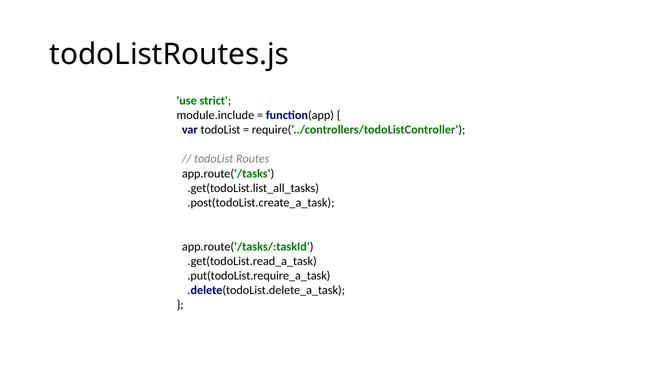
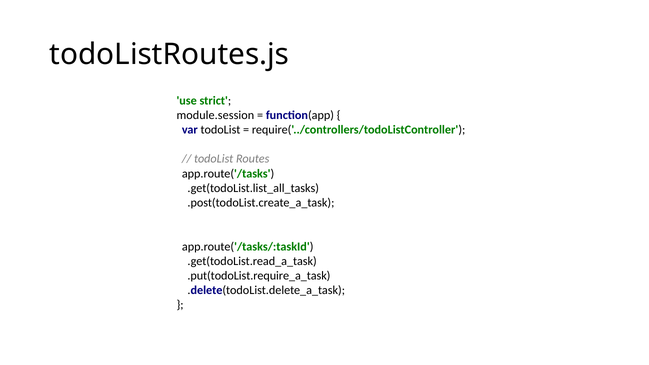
module.include: module.include -> module.session
